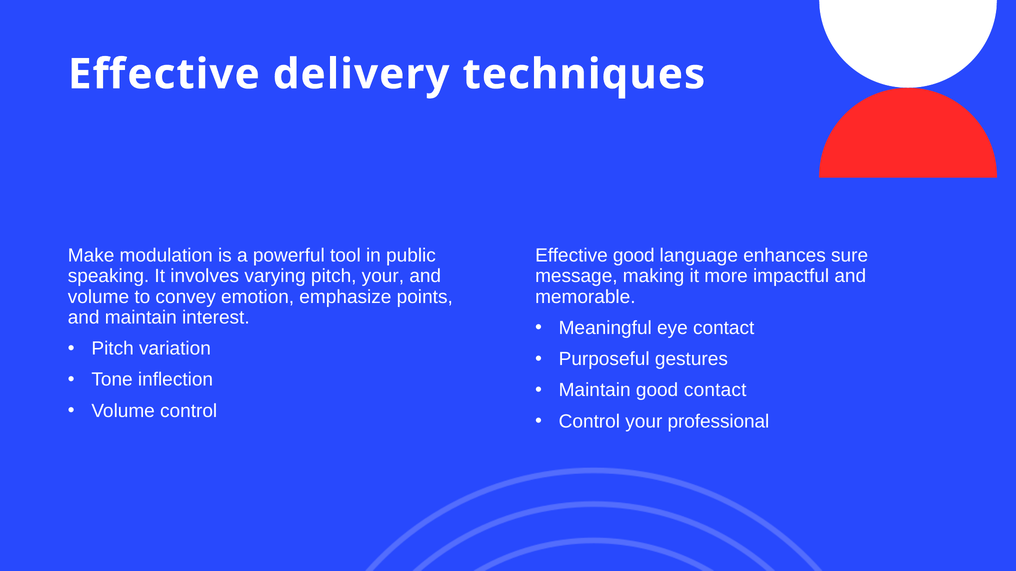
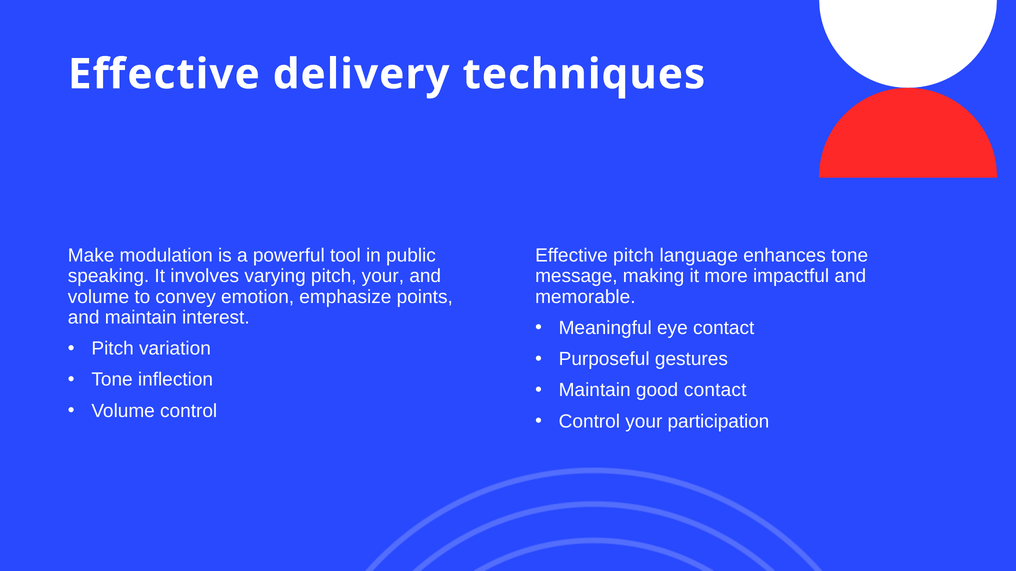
Effective good: good -> pitch
enhances sure: sure -> tone
professional: professional -> participation
